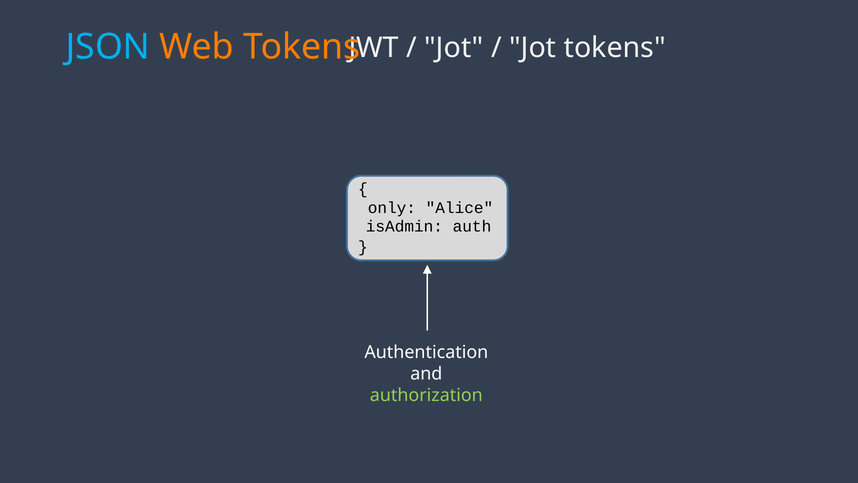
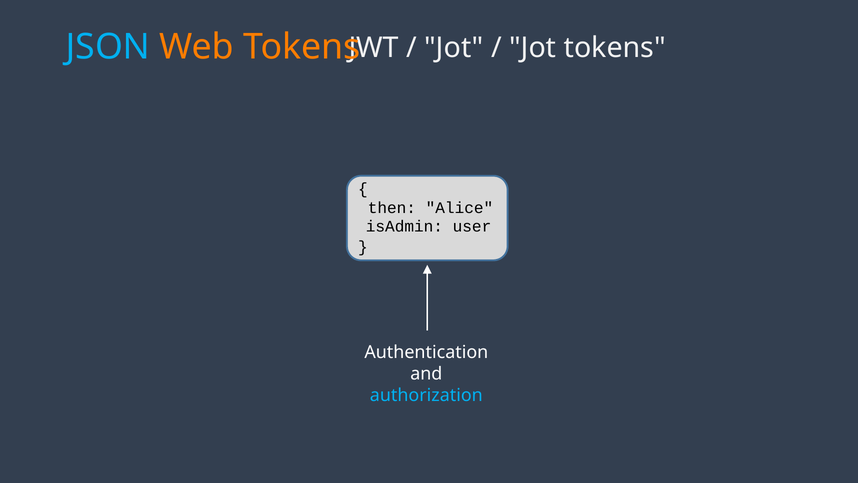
only: only -> then
auth: auth -> user
authorization colour: light green -> light blue
